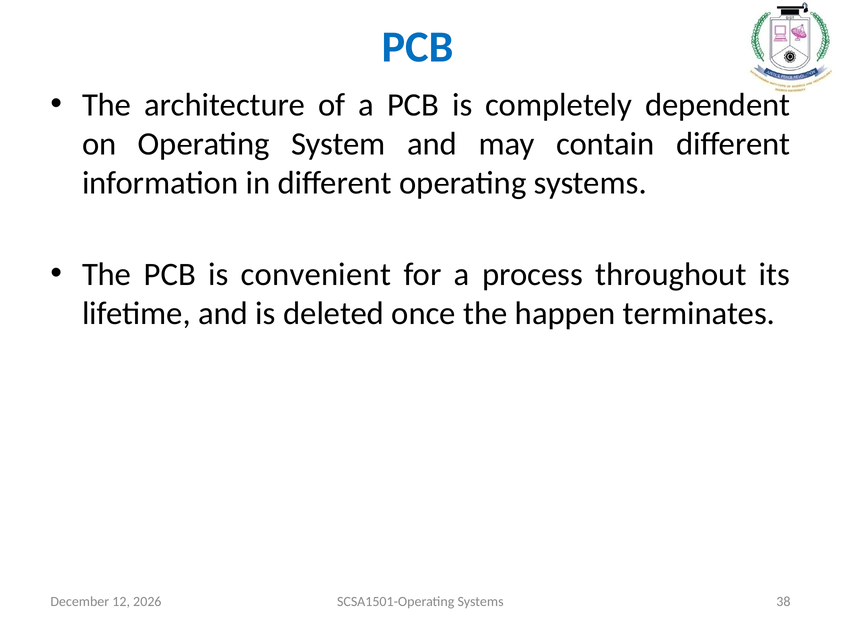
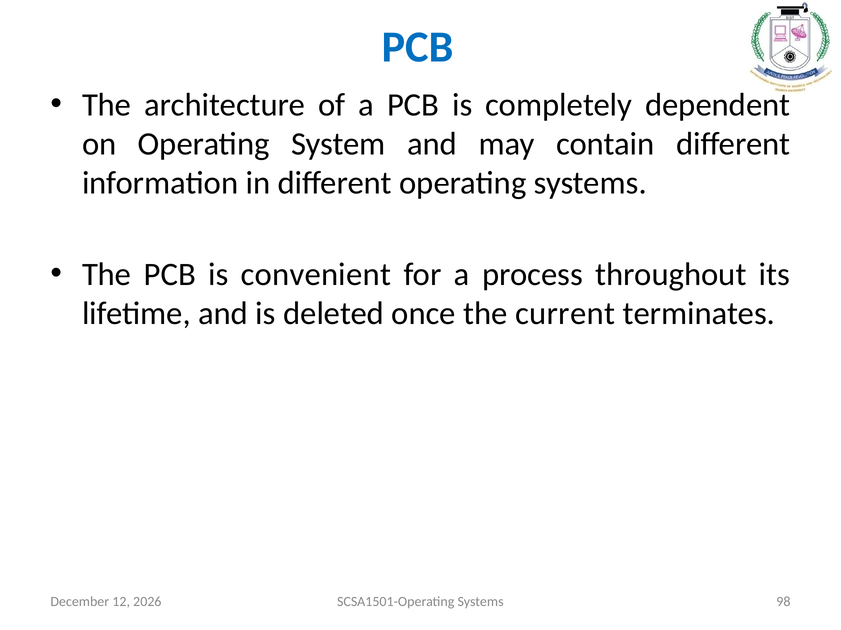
happen: happen -> current
38: 38 -> 98
